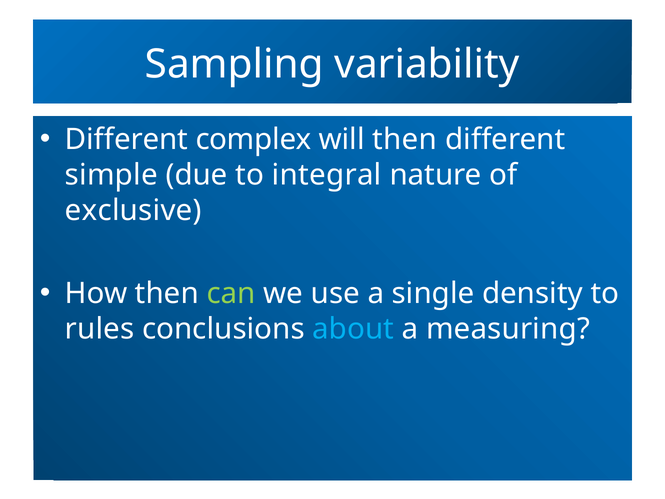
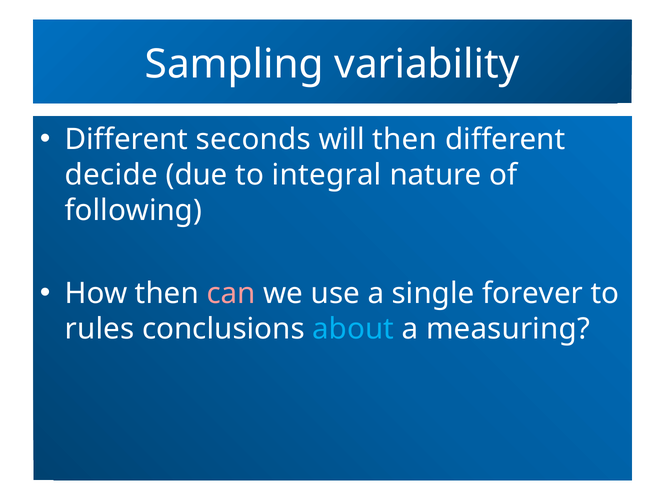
complex: complex -> seconds
simple: simple -> decide
exclusive: exclusive -> following
can colour: light green -> pink
density: density -> forever
